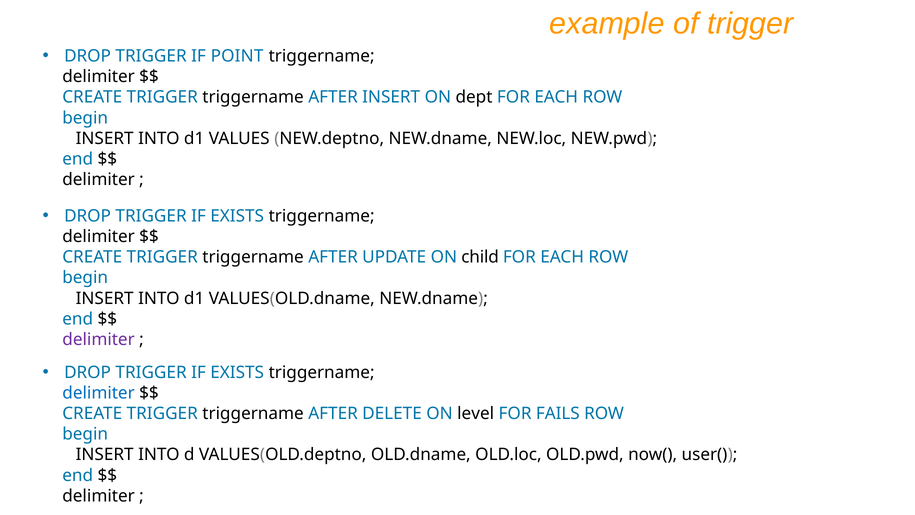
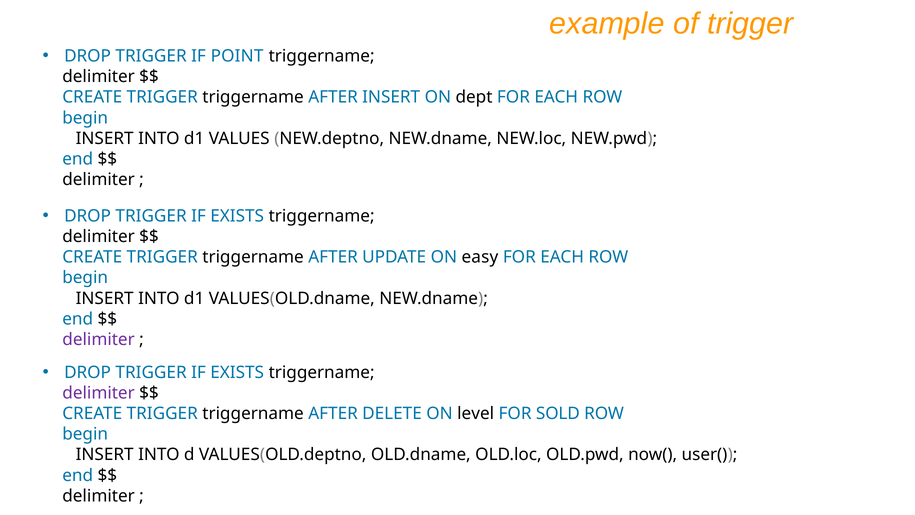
child: child -> easy
delimiter at (99, 393) colour: blue -> purple
FAILS: FAILS -> SOLD
